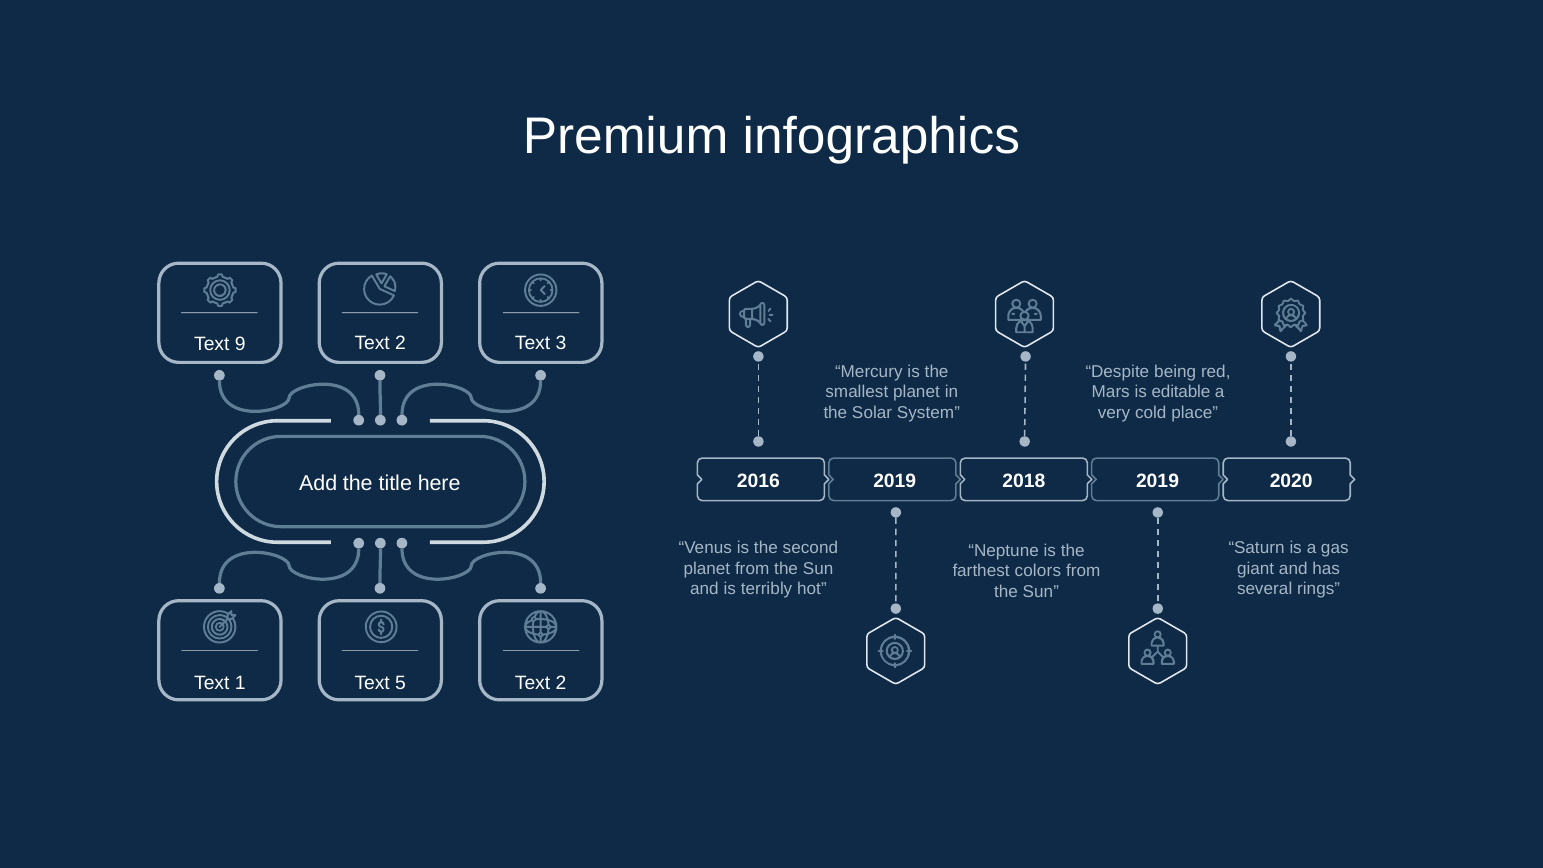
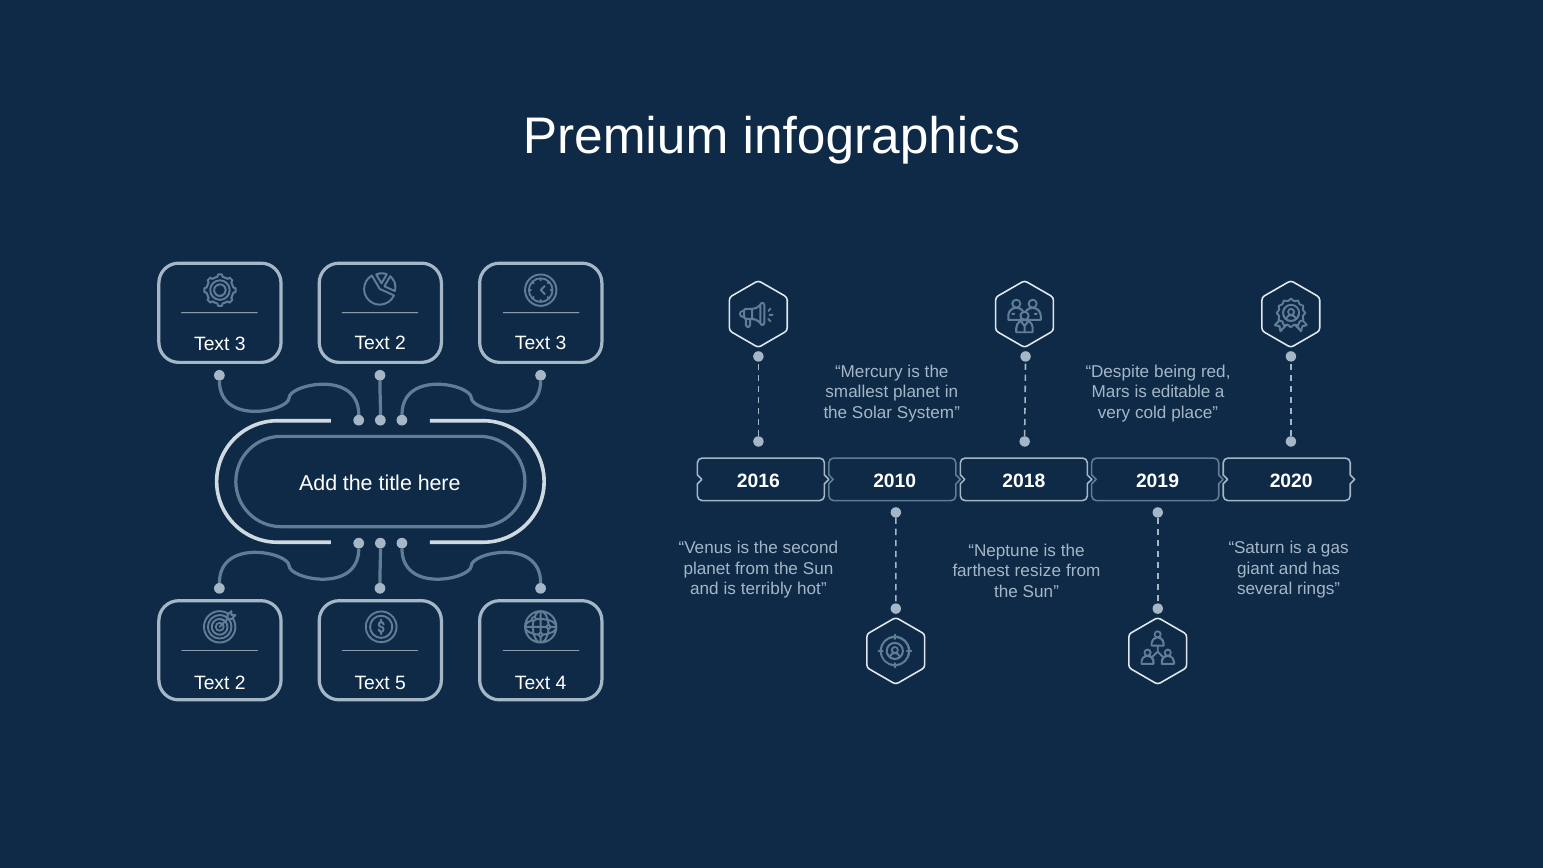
9 at (240, 344): 9 -> 3
2016 2019: 2019 -> 2010
colors: colors -> resize
1 at (240, 683): 1 -> 2
5 Text 2: 2 -> 4
